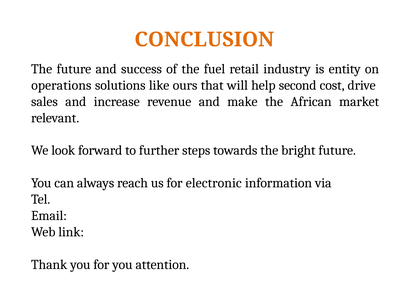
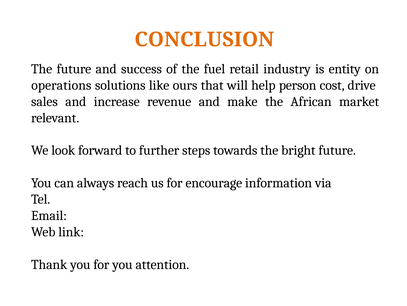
second: second -> person
electronic: electronic -> encourage
